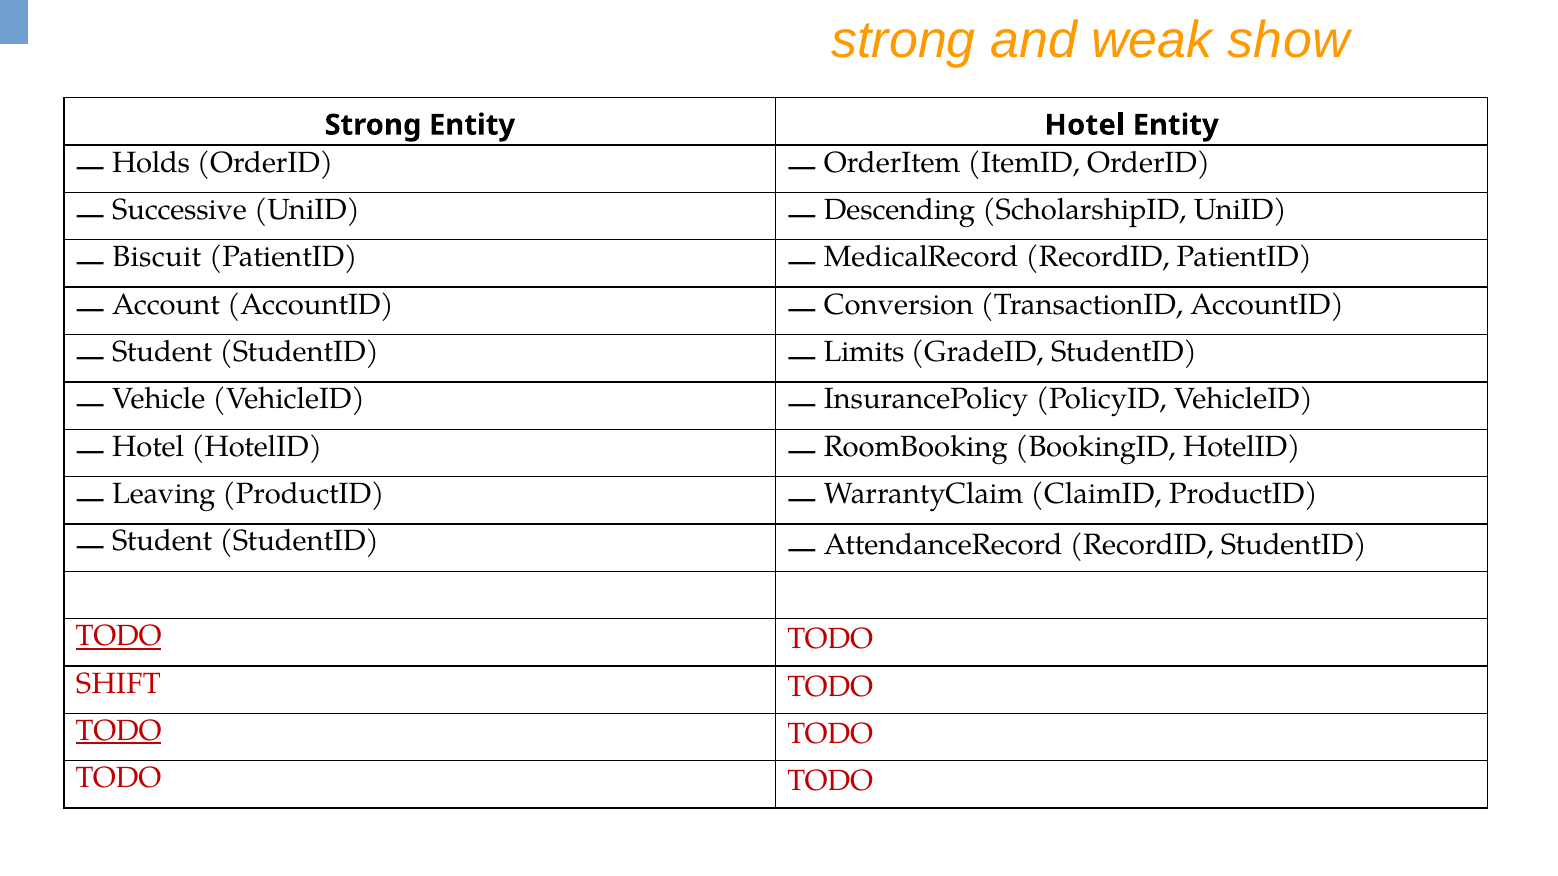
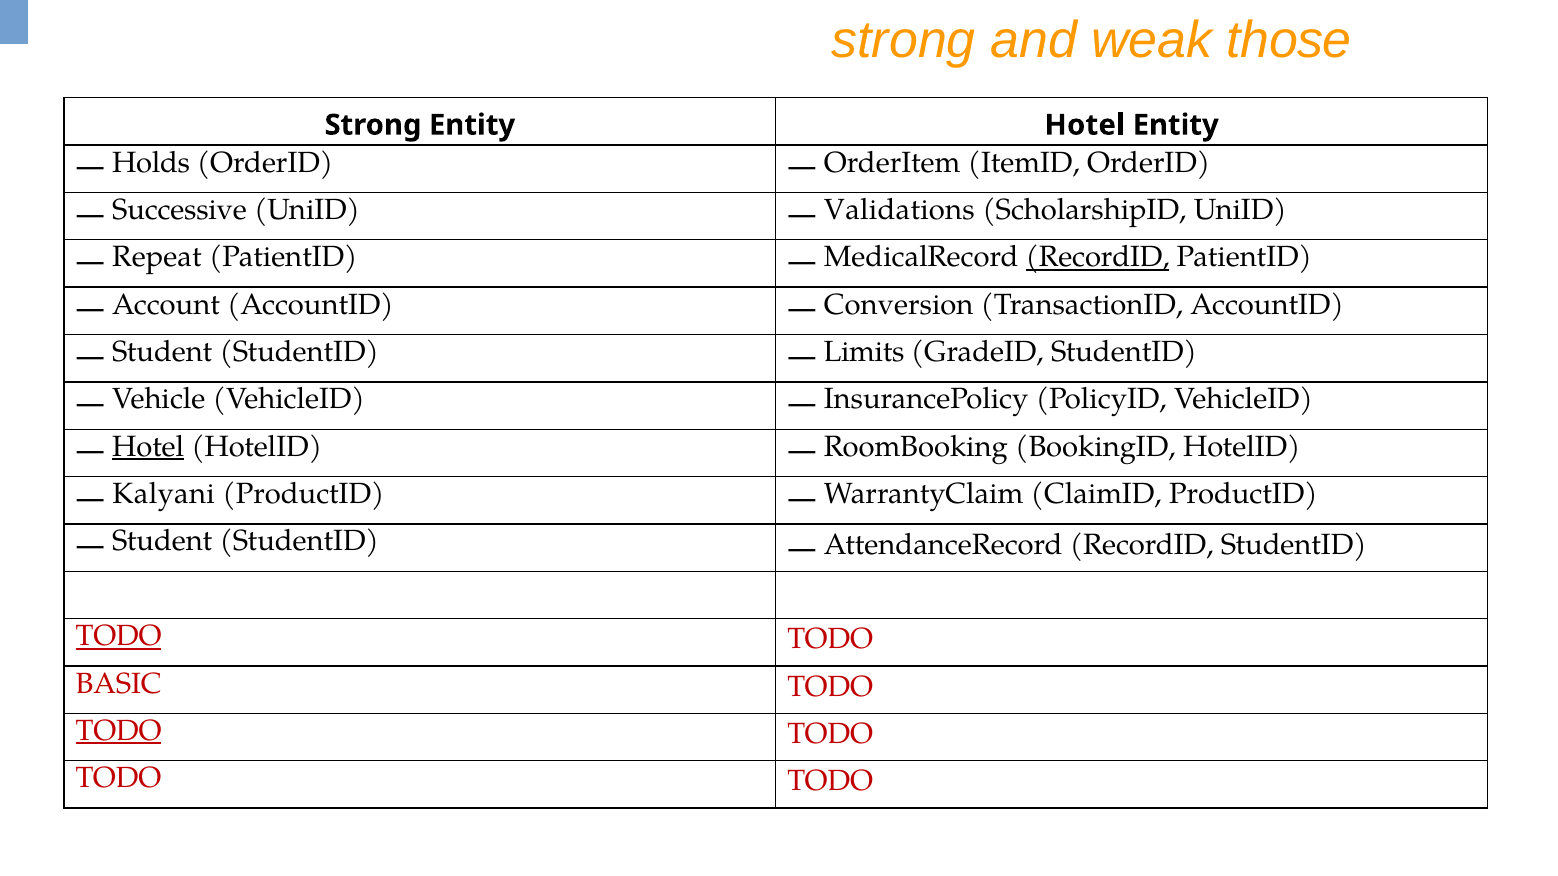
show: show -> those
Descending: Descending -> Validations
Biscuit: Biscuit -> Repeat
RecordID at (1098, 257) underline: none -> present
Hotel at (148, 447) underline: none -> present
Leaving: Leaving -> Kalyani
SHIFT: SHIFT -> BASIC
